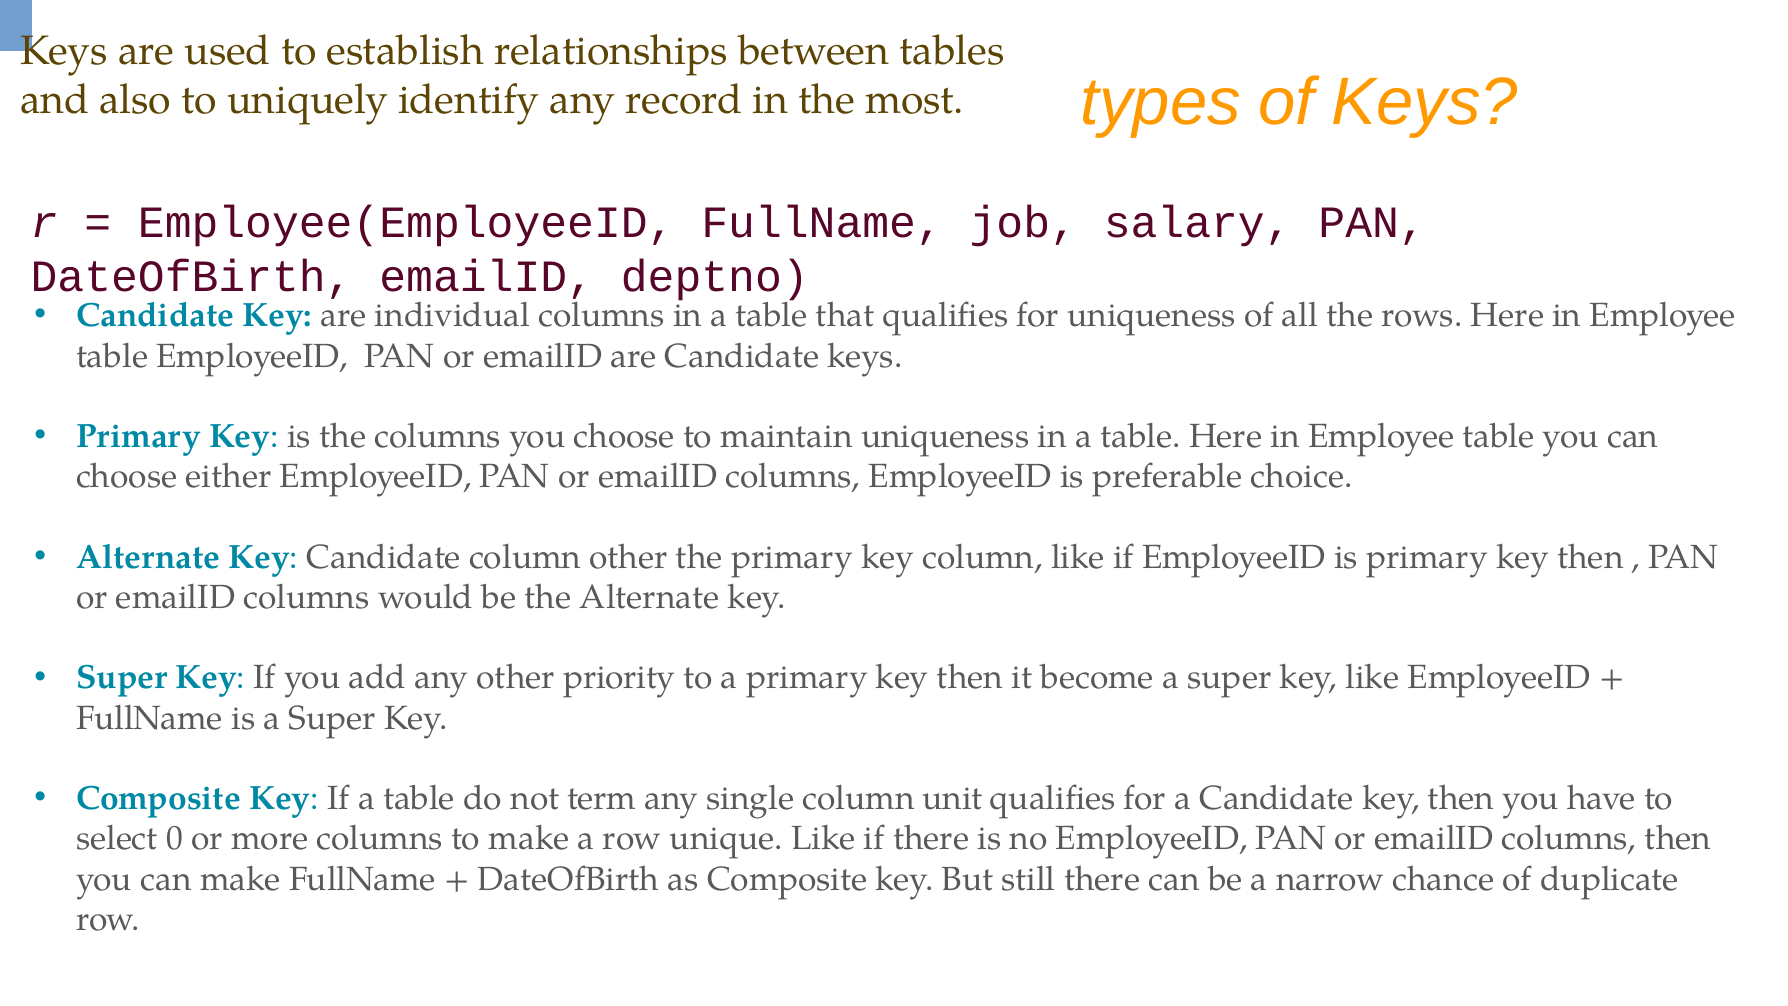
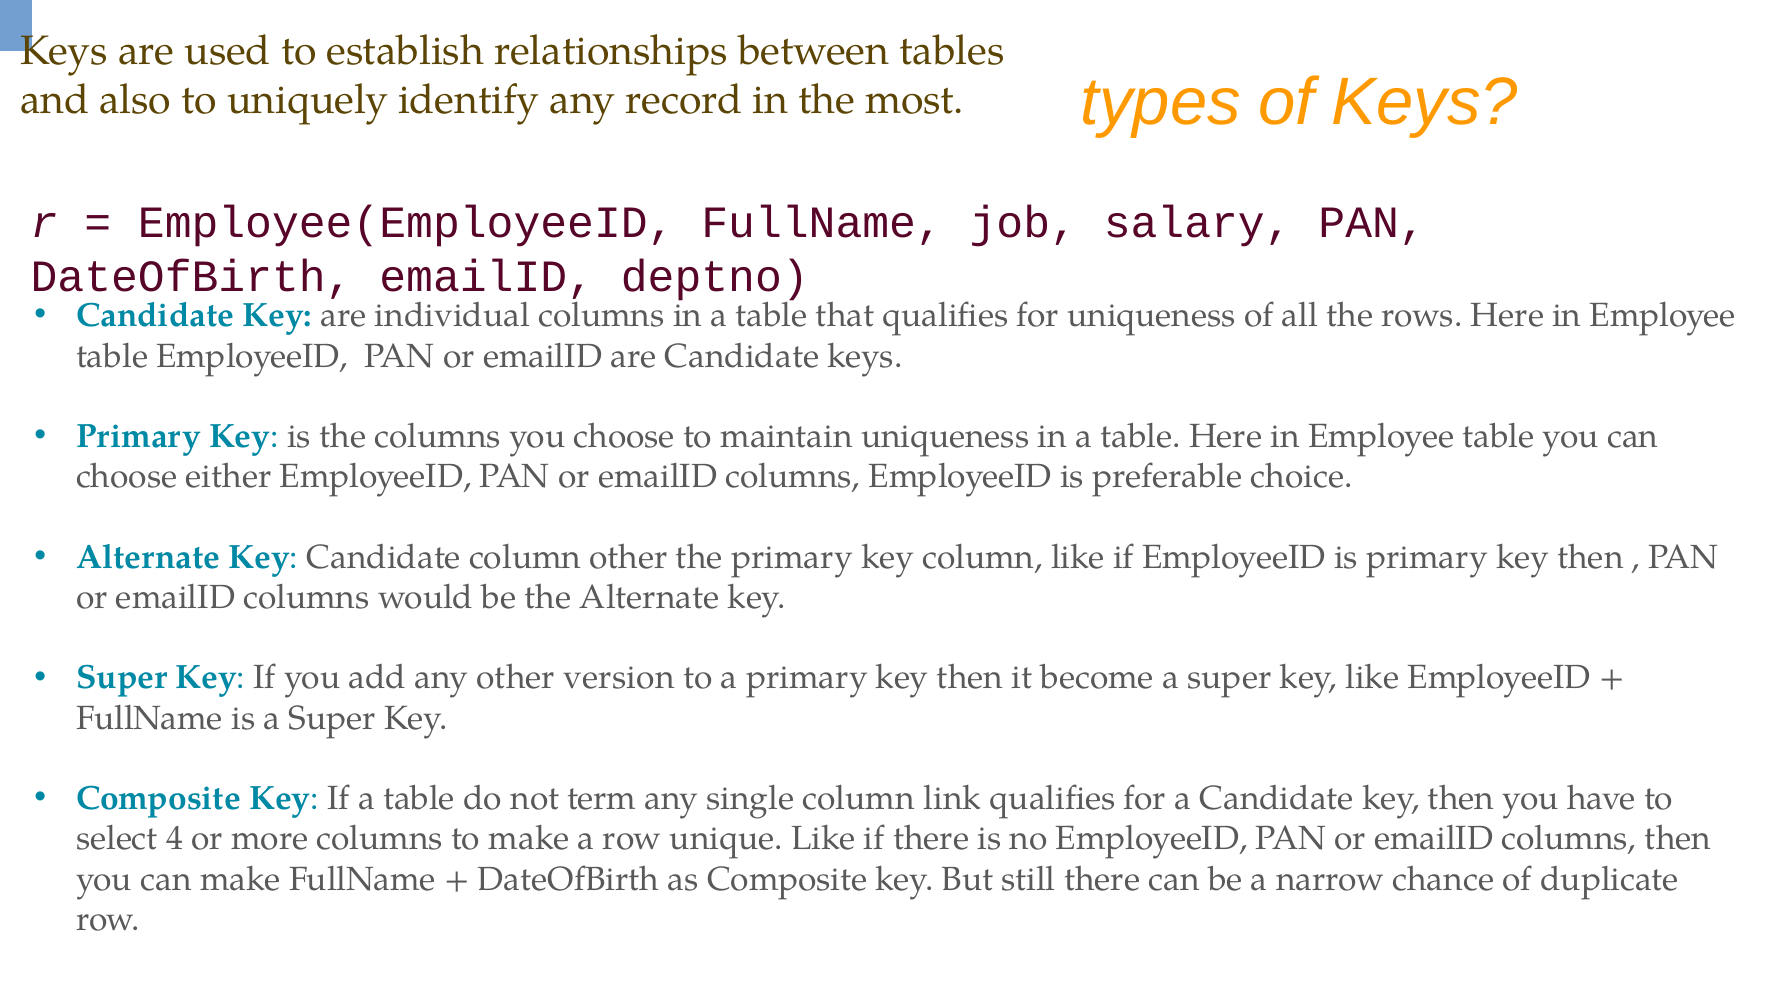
priority: priority -> version
unit: unit -> link
0: 0 -> 4
